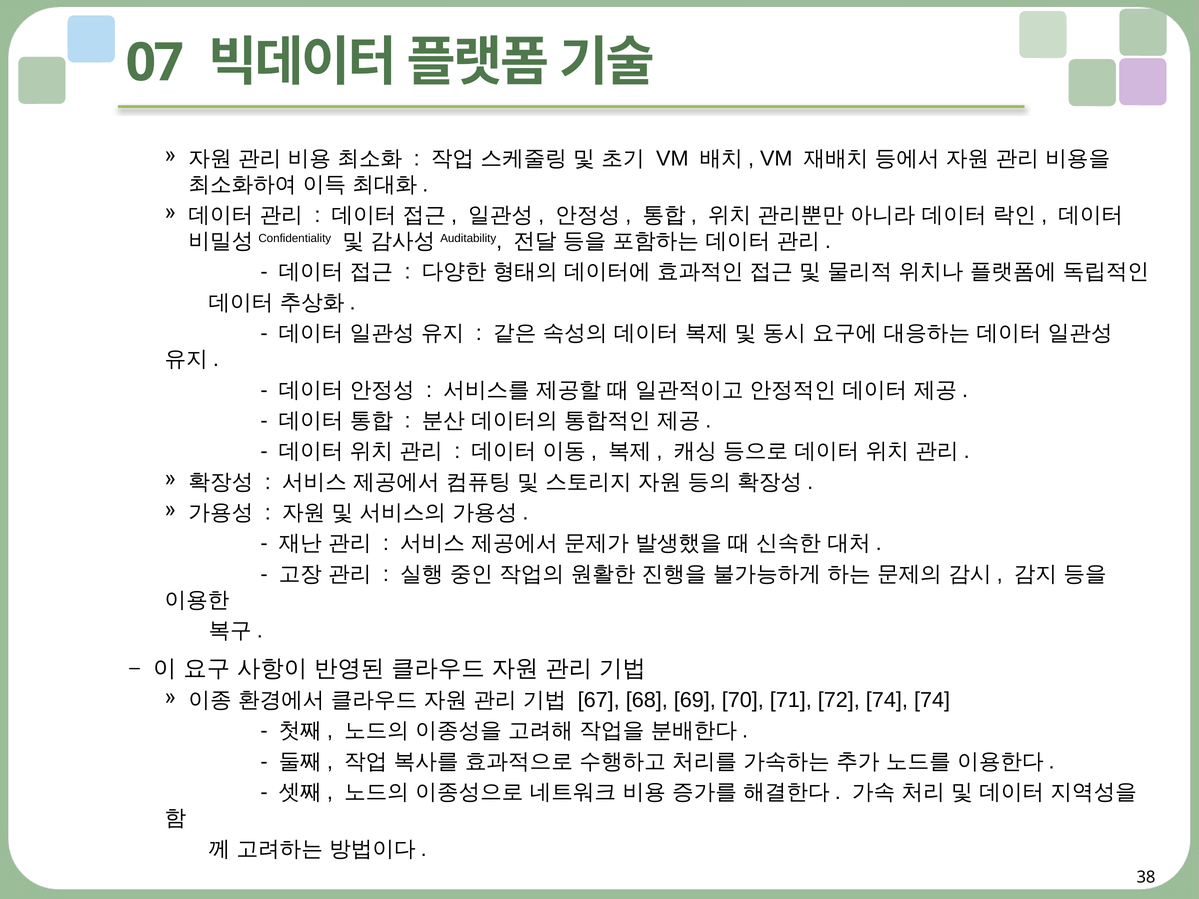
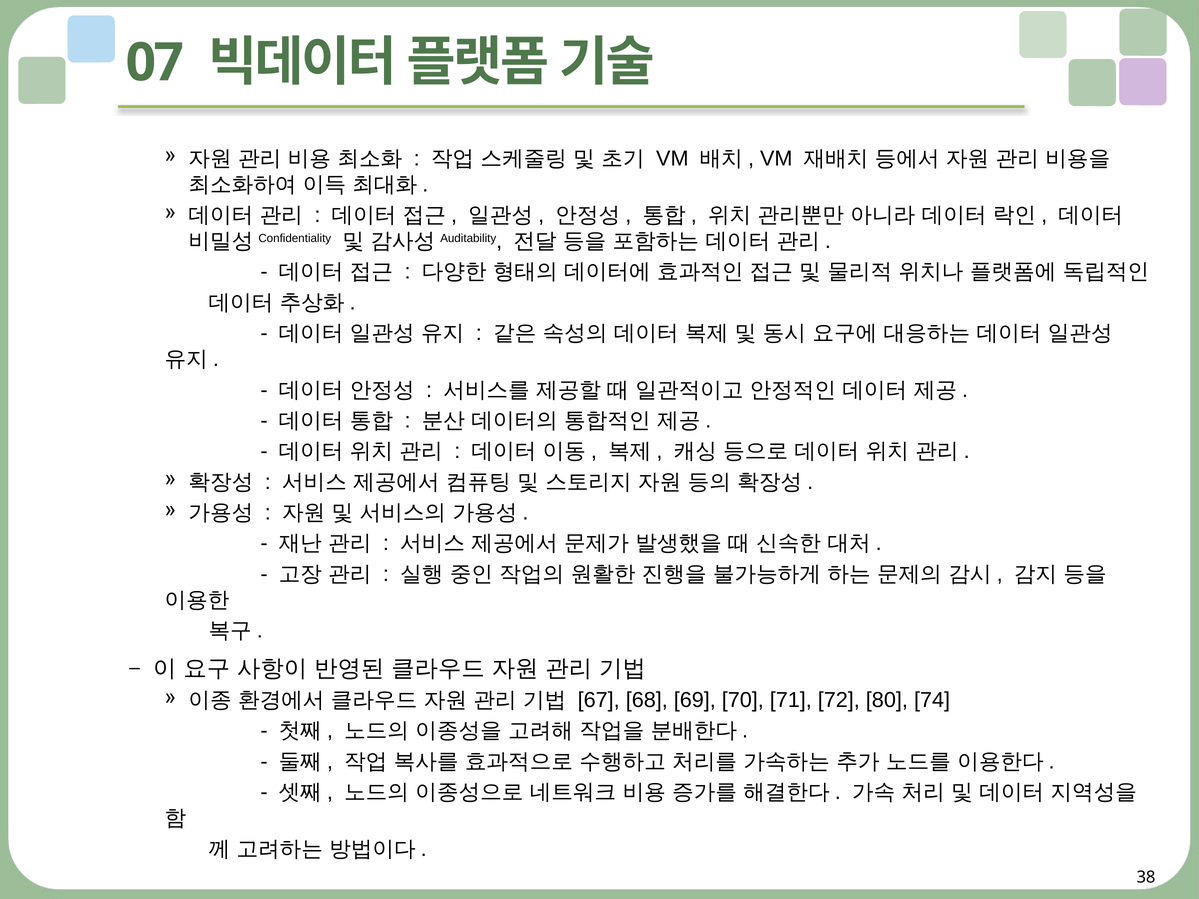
72 74: 74 -> 80
